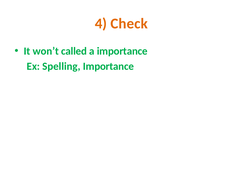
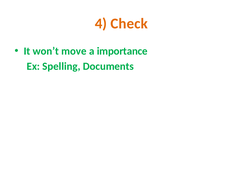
called: called -> move
Spelling Importance: Importance -> Documents
